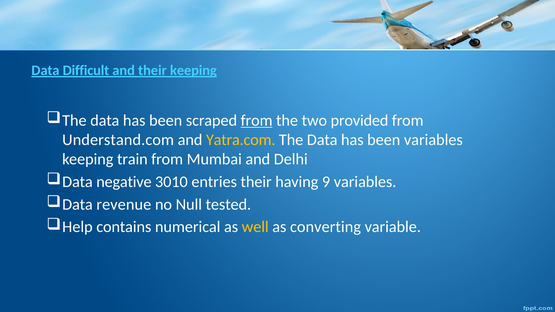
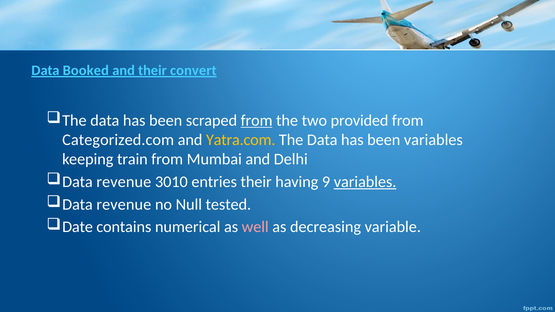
Difficult: Difficult -> Booked
their keeping: keeping -> convert
Understand.com: Understand.com -> Categorized.com
negative at (124, 182): negative -> revenue
variables at (365, 182) underline: none -> present
Help: Help -> Date
well colour: yellow -> pink
converting: converting -> decreasing
